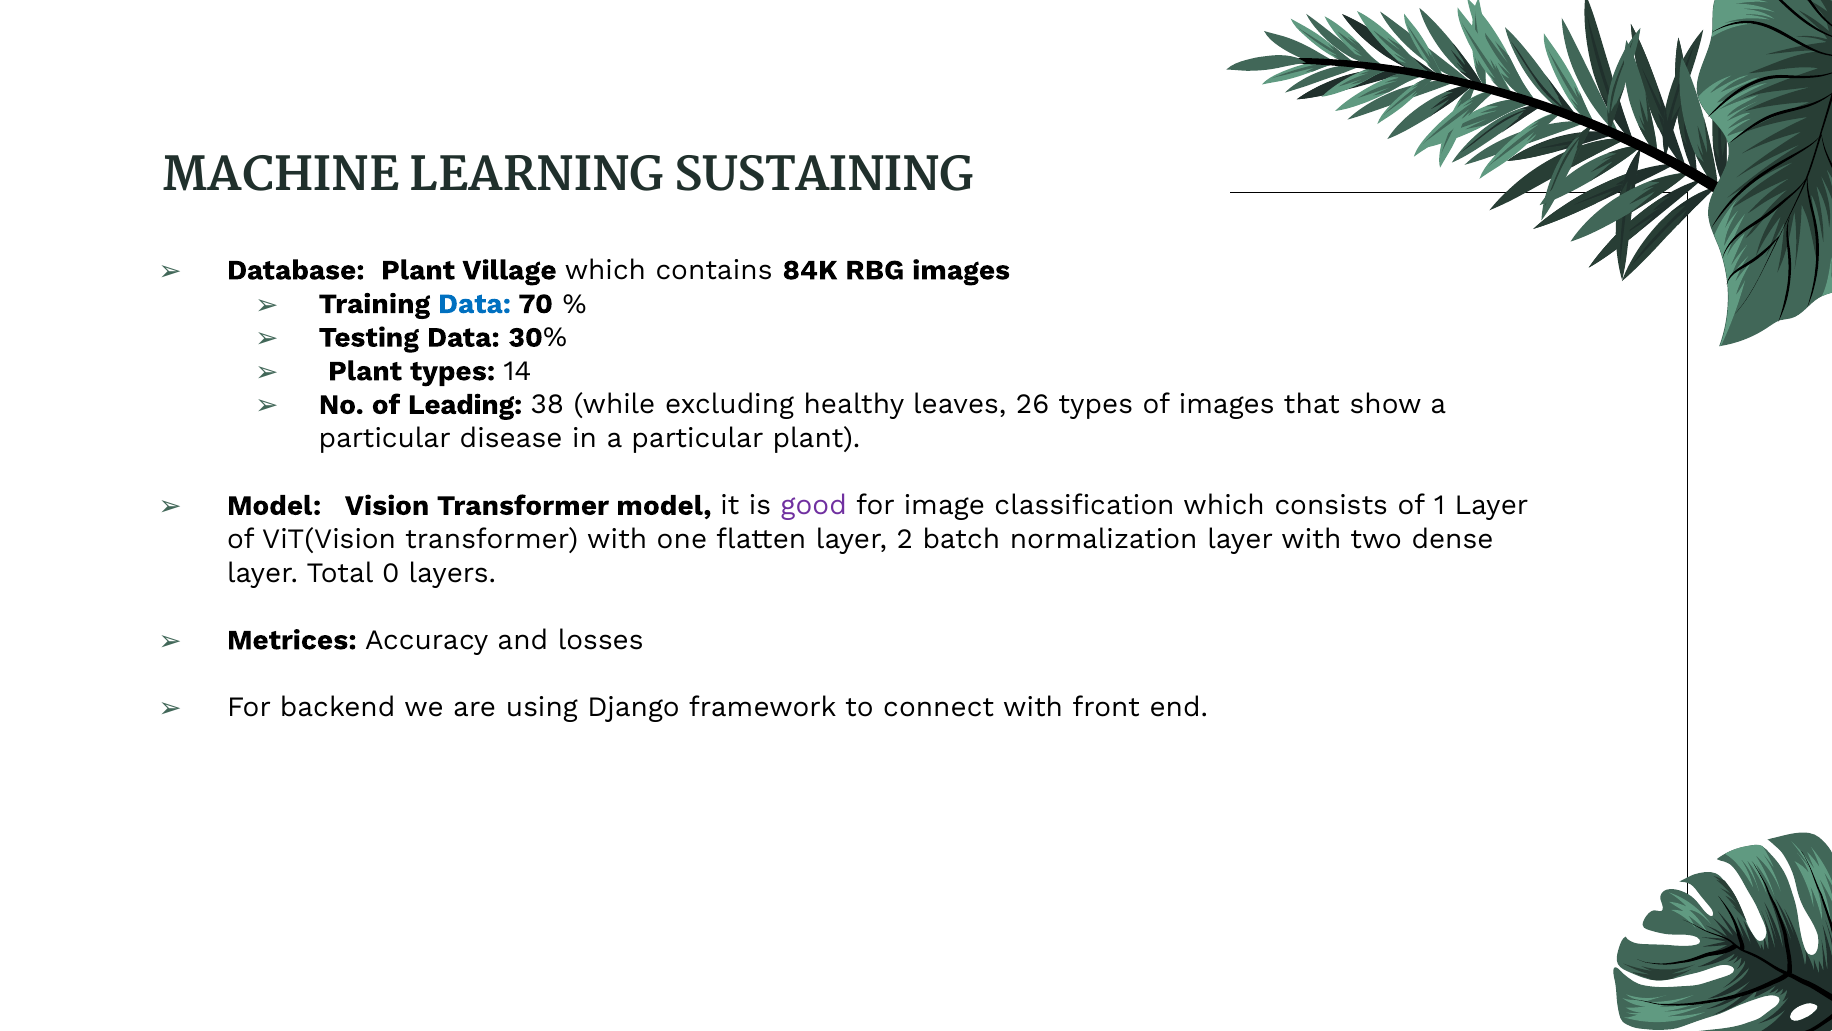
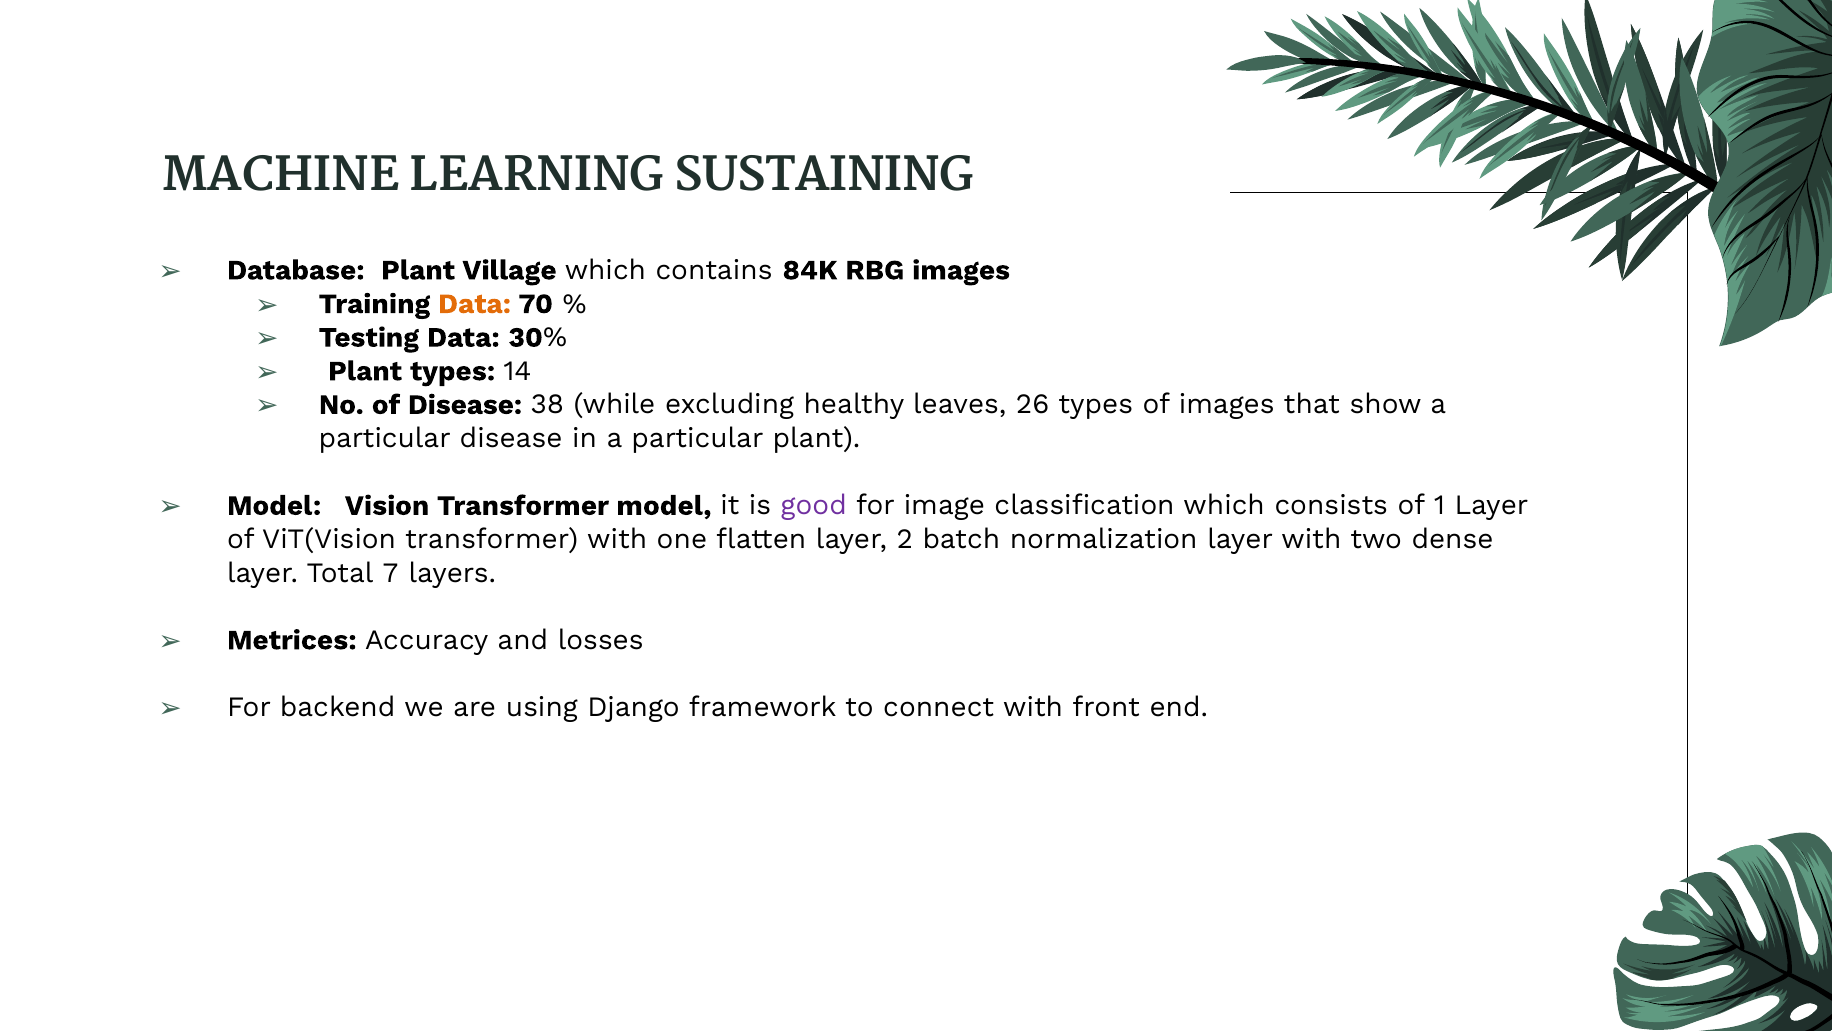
Data at (475, 304) colour: blue -> orange
of Leading: Leading -> Disease
0: 0 -> 7
